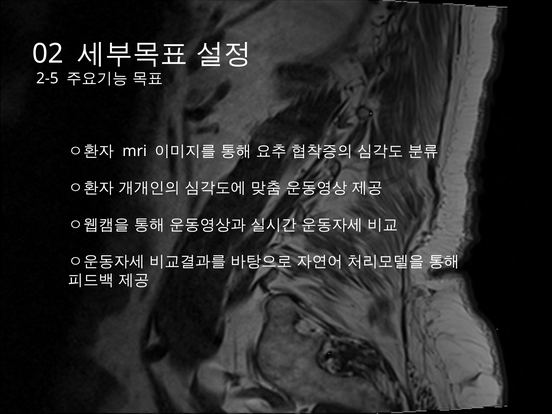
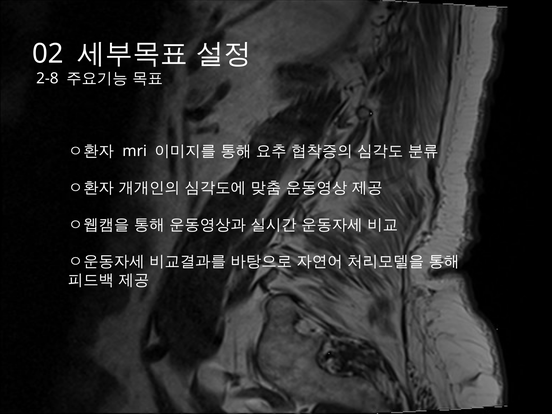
2-5: 2-5 -> 2-8
